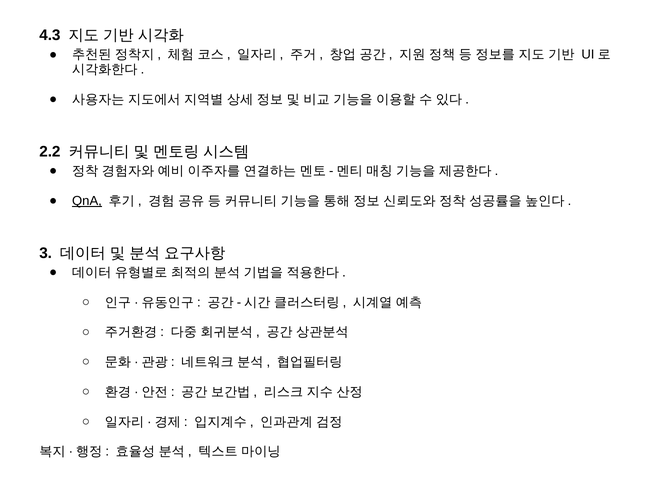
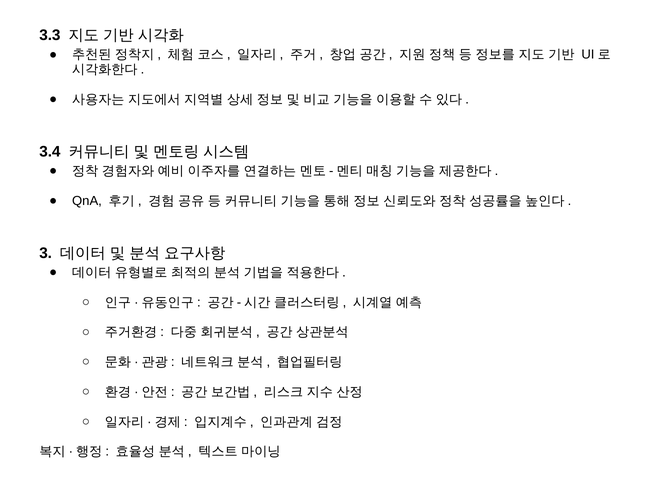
4.3: 4.3 -> 3.3
2.2: 2.2 -> 3.4
QnA underline: present -> none
